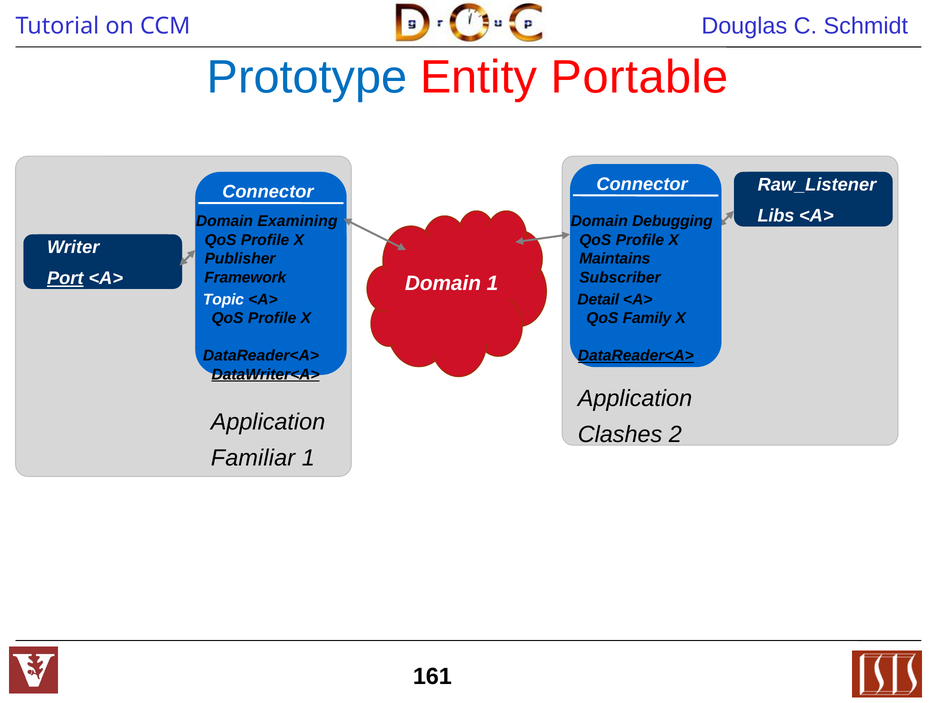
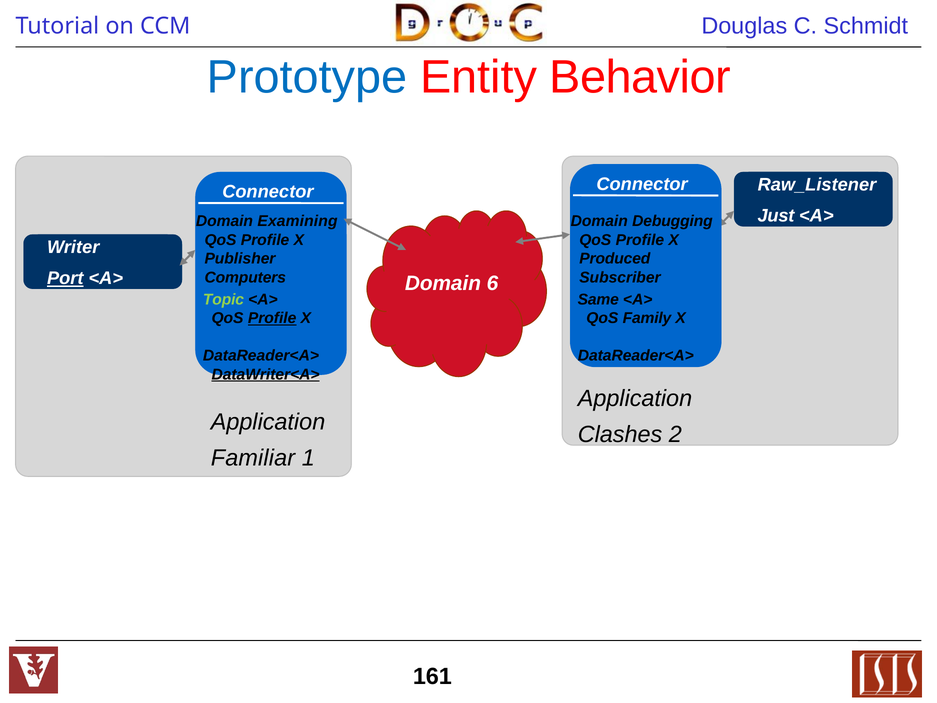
Portable: Portable -> Behavior
Libs: Libs -> Just
Maintains: Maintains -> Produced
Framework: Framework -> Computers
Domain 1: 1 -> 6
Topic colour: white -> light green
Detail: Detail -> Same
Profile at (272, 318) underline: none -> present
DataReader<A> at (636, 356) underline: present -> none
